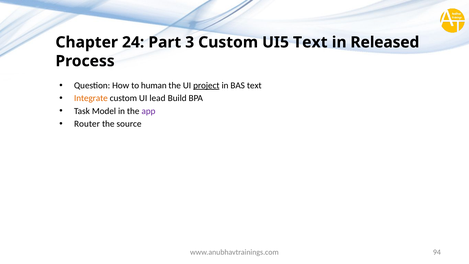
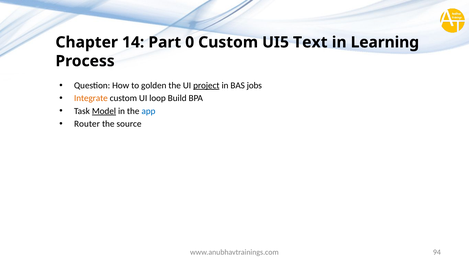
24: 24 -> 14
3: 3 -> 0
Released: Released -> Learning
human: human -> golden
BAS text: text -> jobs
lead: lead -> loop
Model underline: none -> present
app colour: purple -> blue
